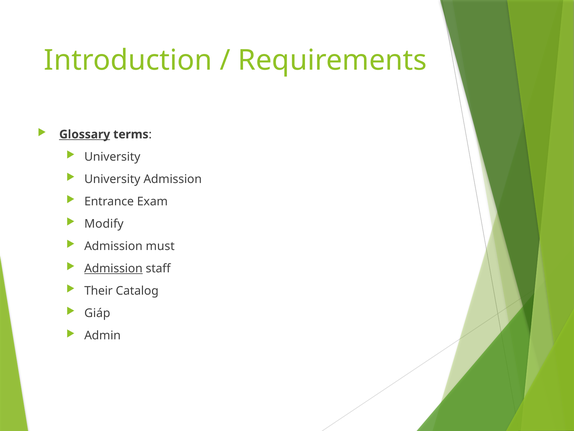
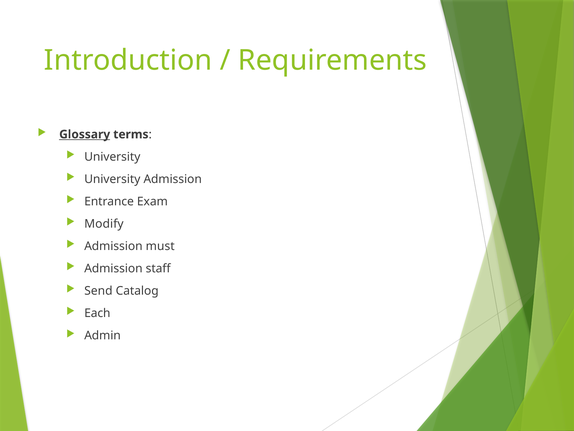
Admission at (113, 268) underline: present -> none
Their: Their -> Send
Giáp: Giáp -> Each
